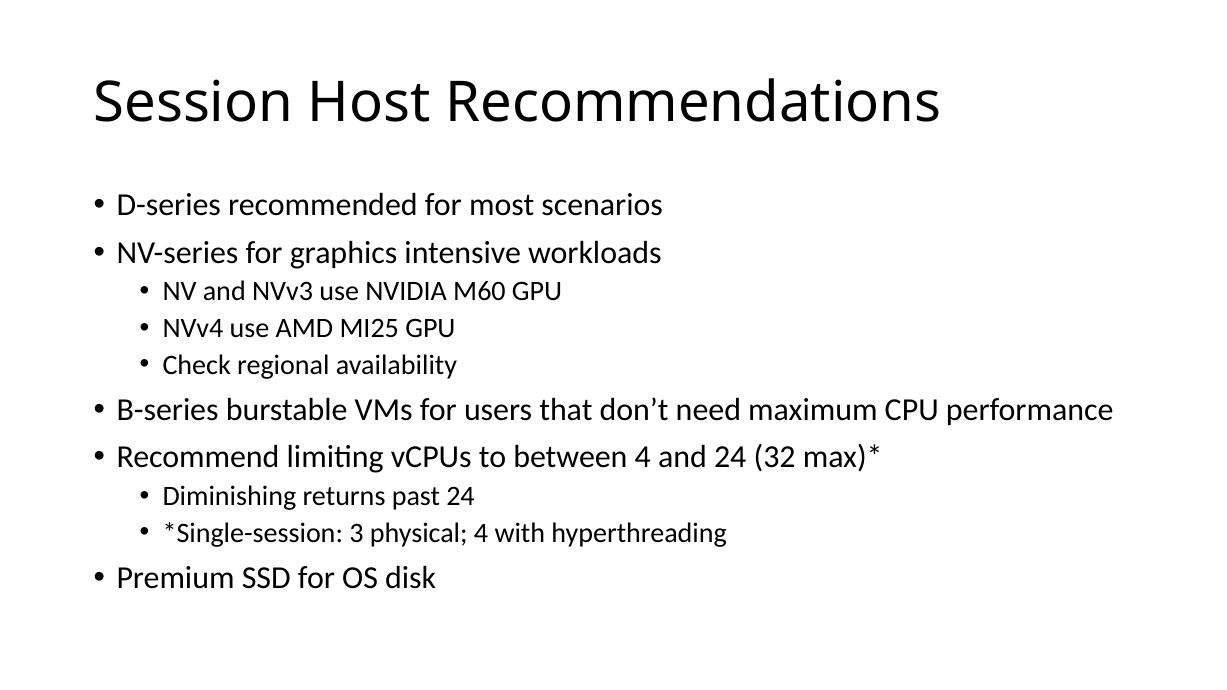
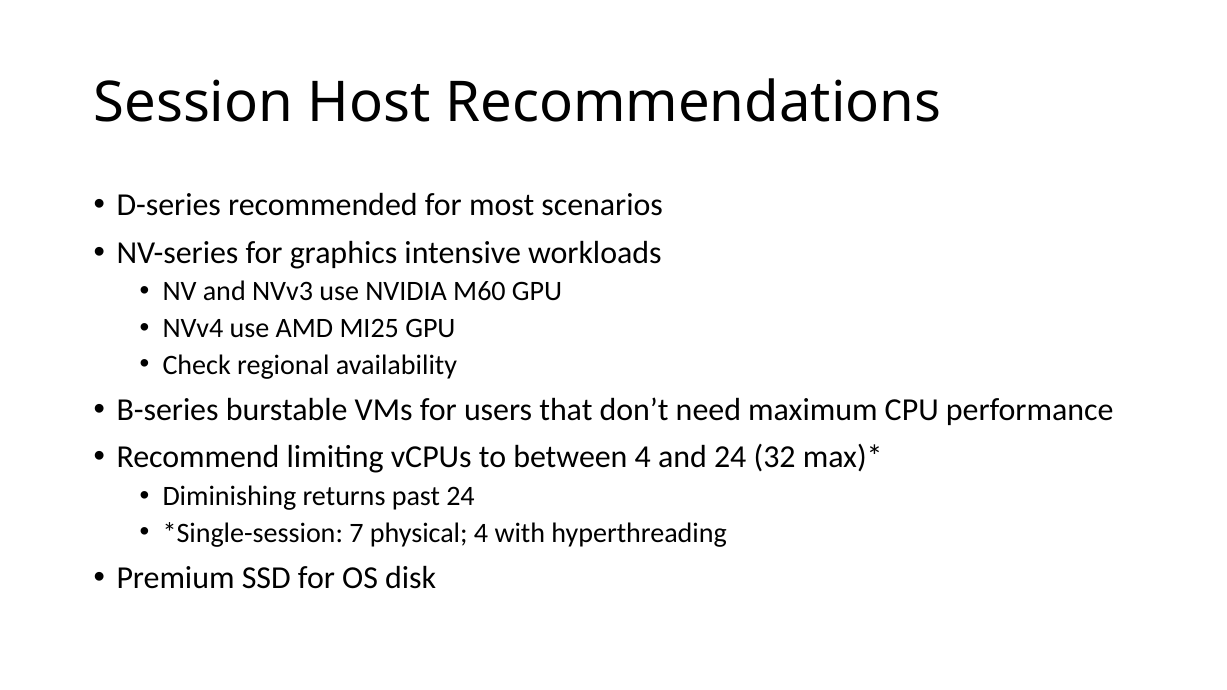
3: 3 -> 7
